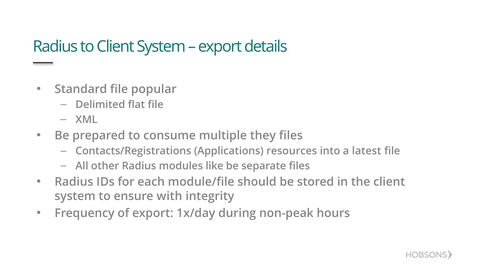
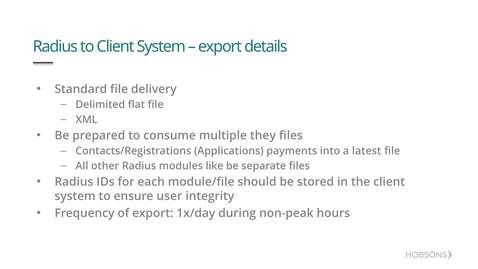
popular: popular -> delivery
resources: resources -> payments
with: with -> user
